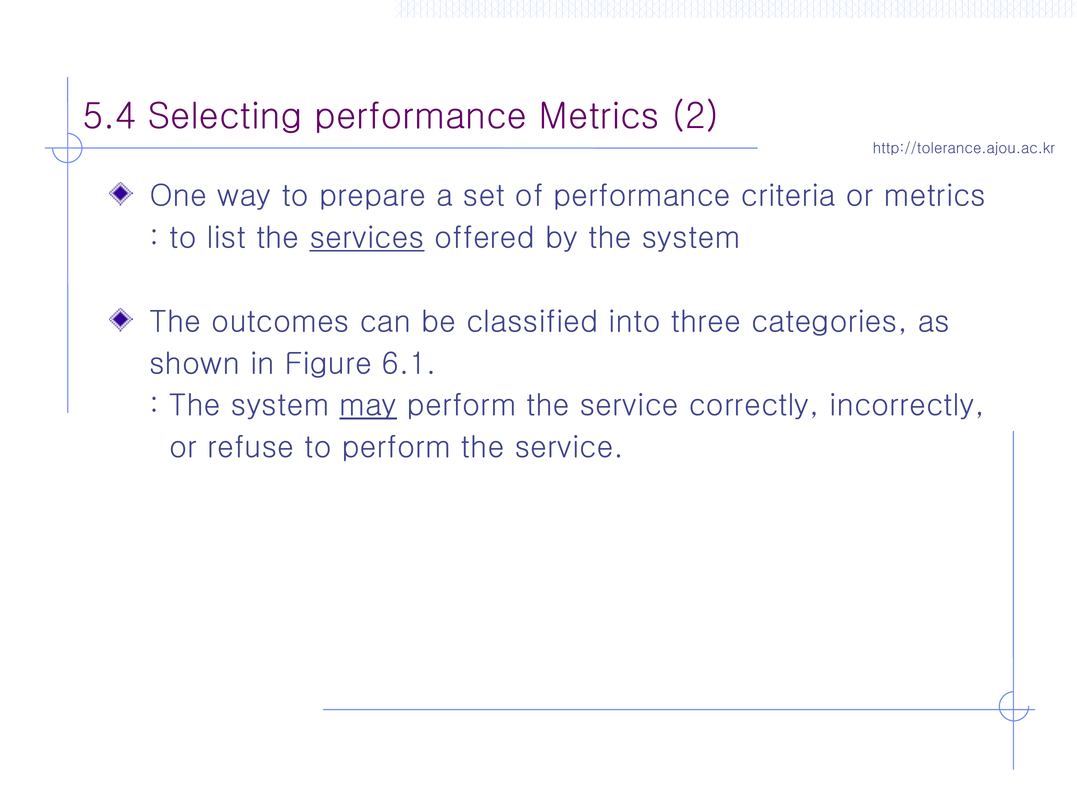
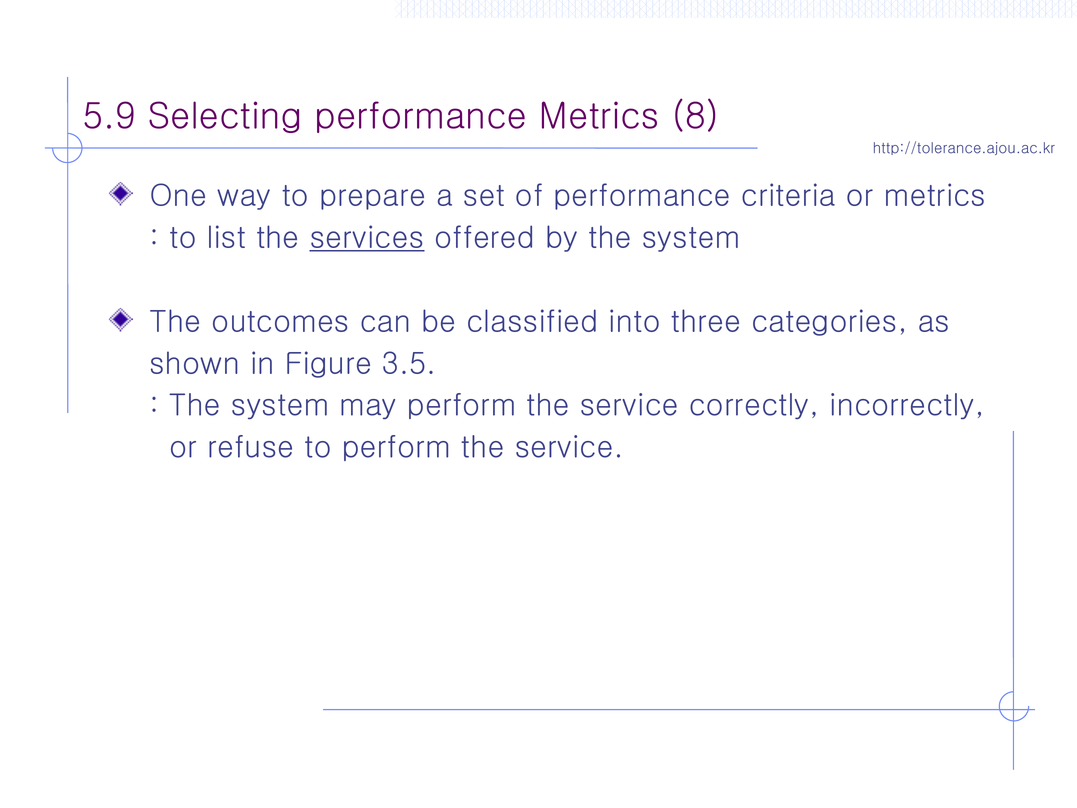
5.4: 5.4 -> 5.9
2: 2 -> 8
6.1: 6.1 -> 3.5
may underline: present -> none
